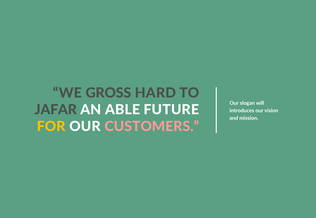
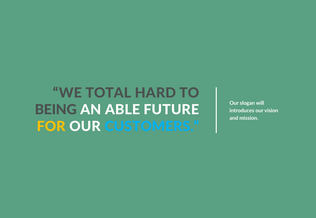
GROSS: GROSS -> TOTAL
JAFAR: JAFAR -> BEING
CUSTOMERS colour: pink -> light blue
